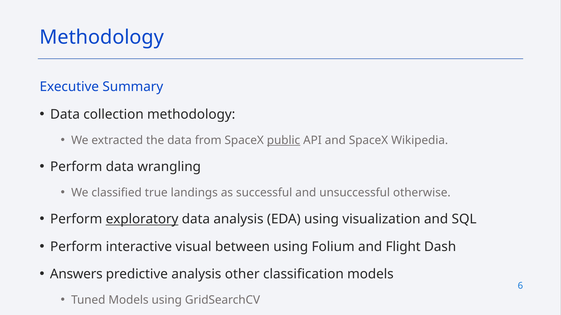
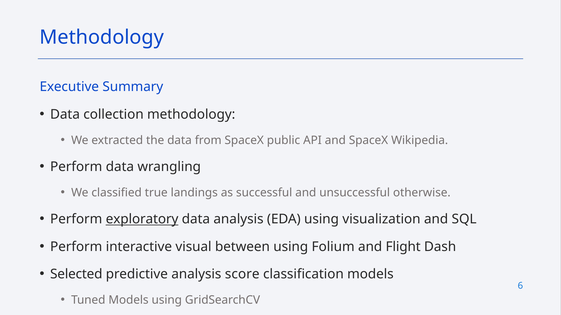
public underline: present -> none
Answers: Answers -> Selected
other: other -> score
